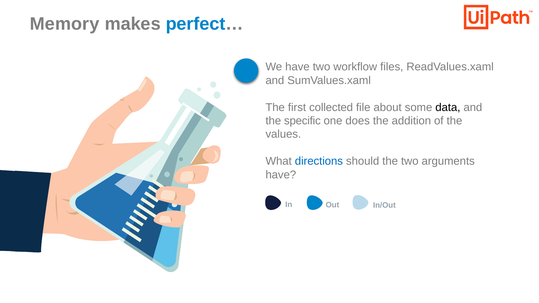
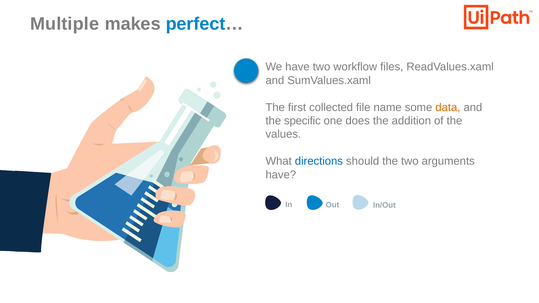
Memory: Memory -> Multiple
about: about -> name
data colour: black -> orange
